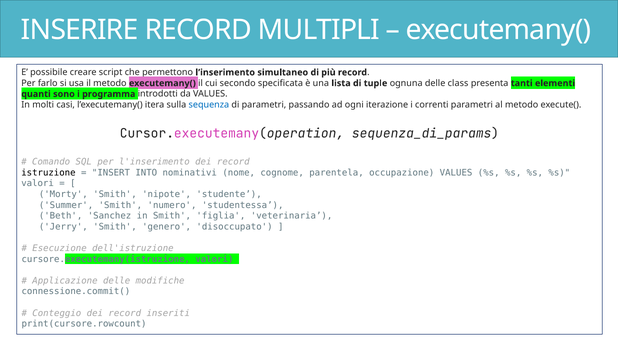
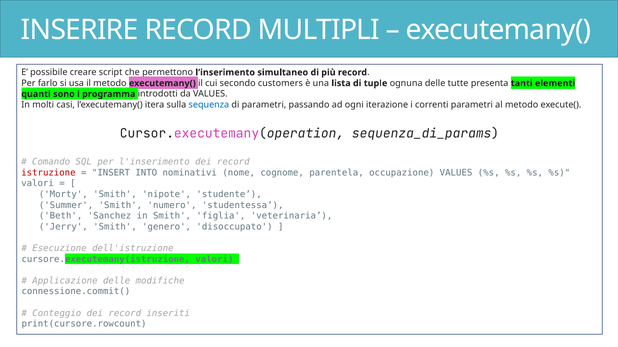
specificata: specificata -> customers
class: class -> tutte
istruzione colour: black -> red
